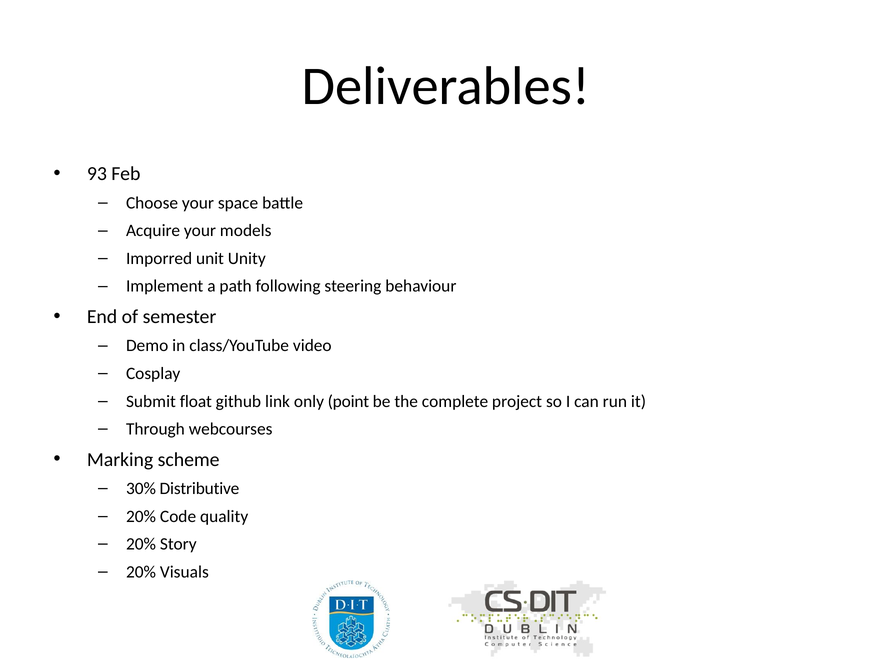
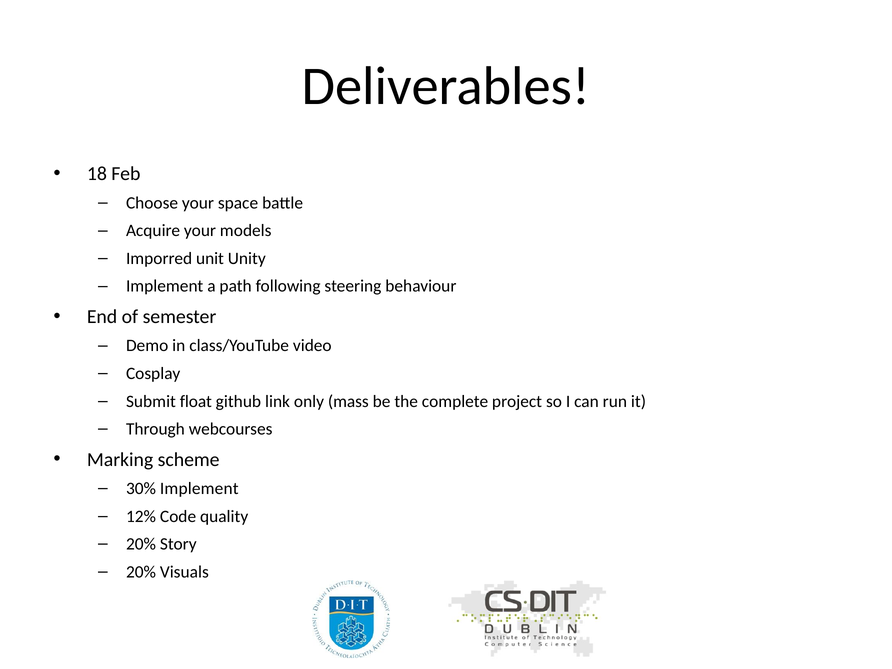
93: 93 -> 18
point: point -> mass
30% Distributive: Distributive -> Implement
20% at (141, 516): 20% -> 12%
